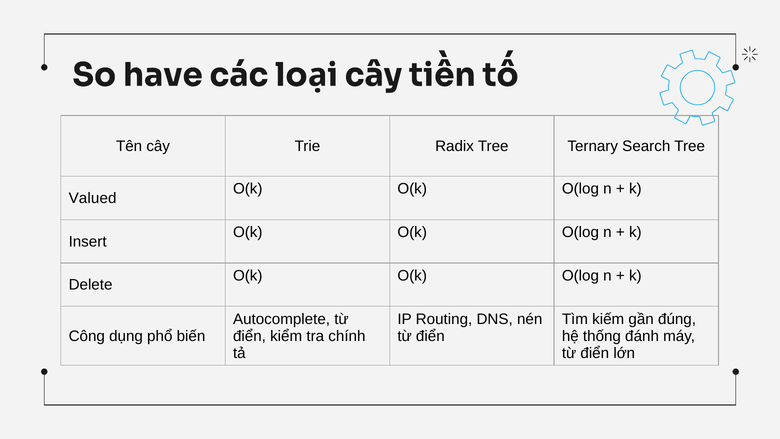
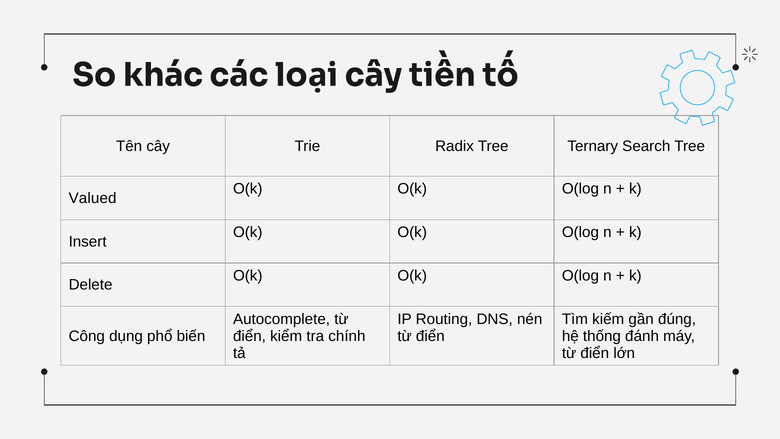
have: have -> khác
